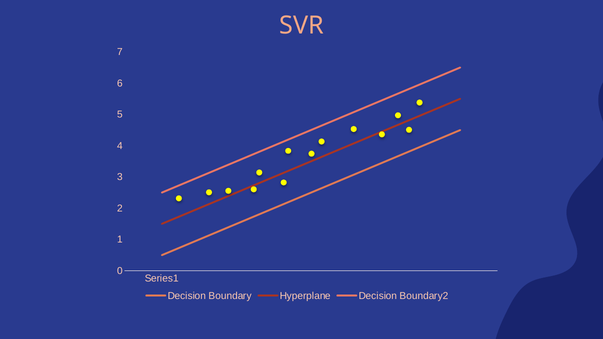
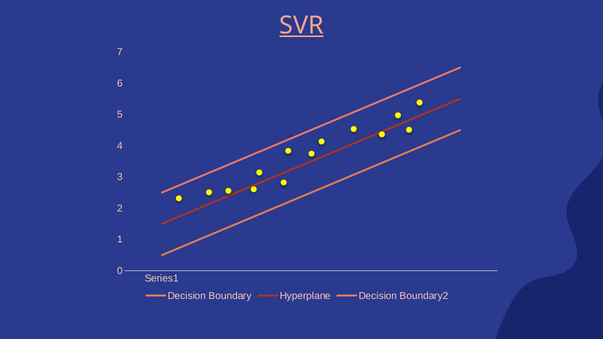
SVR underline: none -> present
